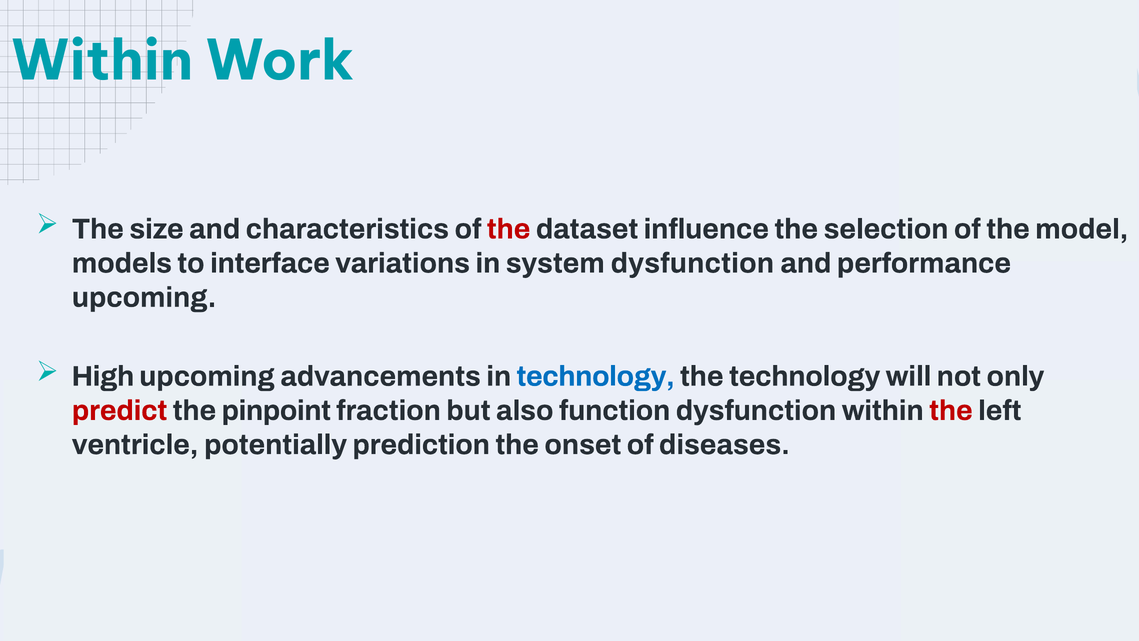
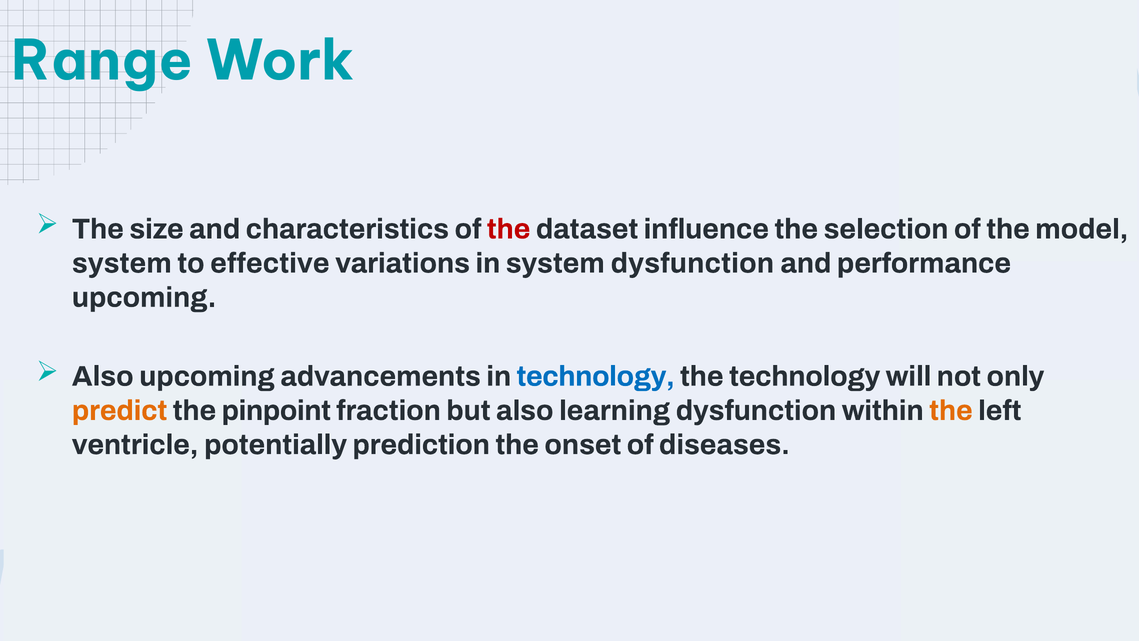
Within at (102, 61): Within -> Range
models at (122, 263): models -> system
interface: interface -> effective
High at (103, 376): High -> Also
predict colour: red -> orange
function: function -> learning
the at (951, 410) colour: red -> orange
